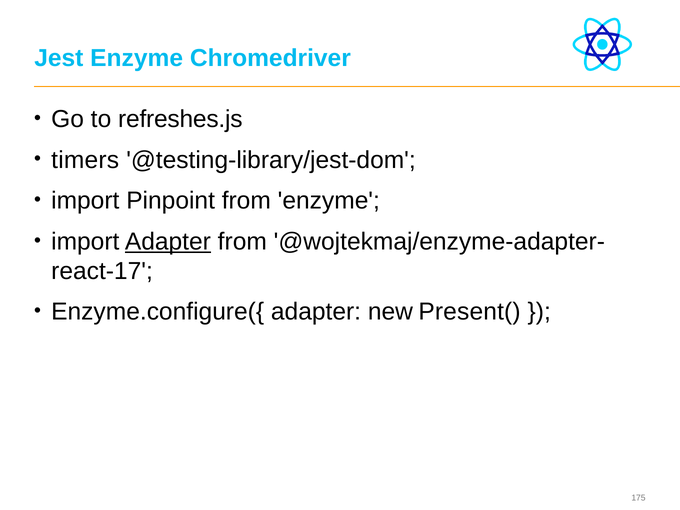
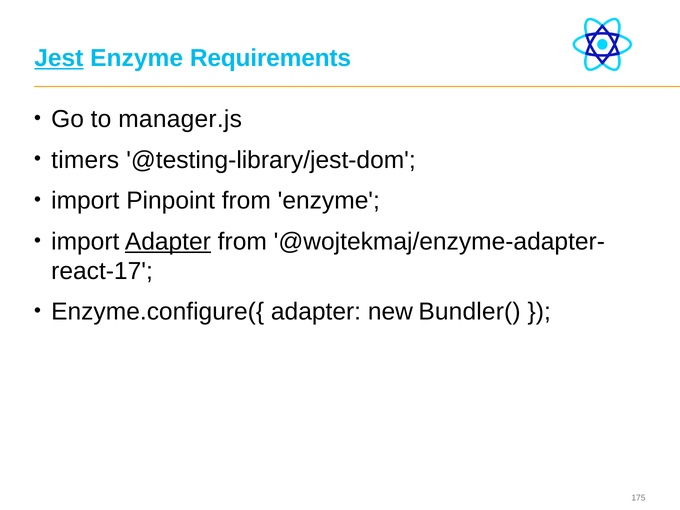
Jest underline: none -> present
Chromedriver: Chromedriver -> Requirements
refreshes.js: refreshes.js -> manager.js
Present(: Present( -> Bundler(
